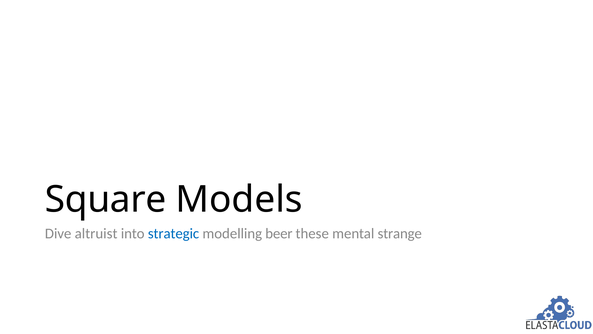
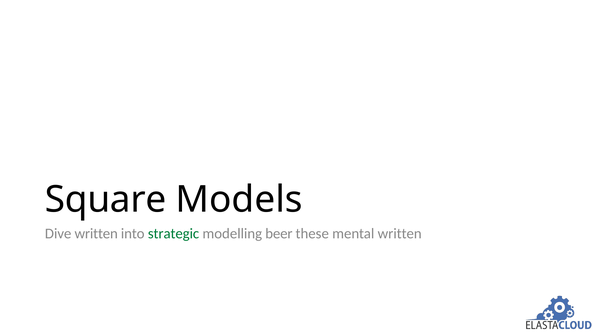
Dive altruist: altruist -> written
strategic colour: blue -> green
mental strange: strange -> written
